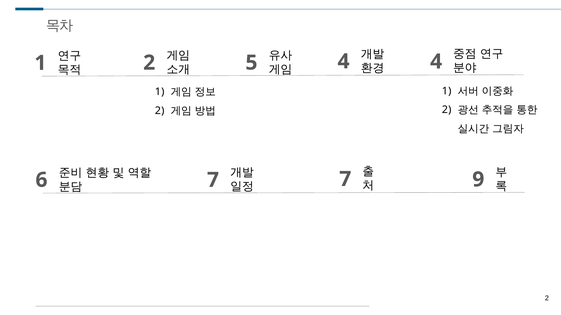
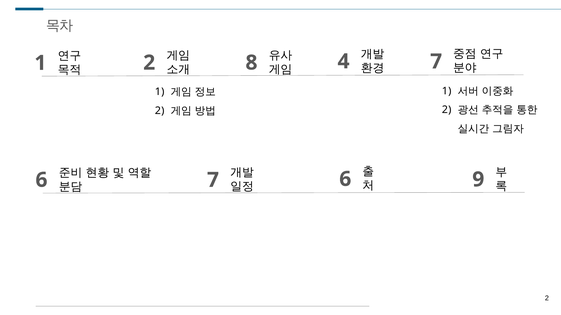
4 at (436, 62): 4 -> 7
5: 5 -> 8
7 at (345, 179): 7 -> 6
